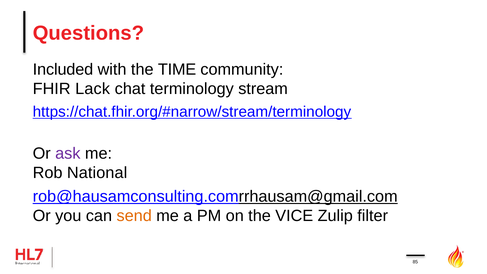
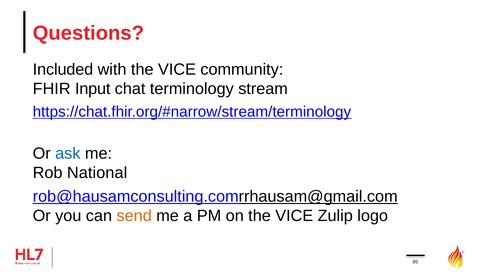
with the TIME: TIME -> VICE
Lack: Lack -> Input
ask colour: purple -> blue
filter: filter -> logo
